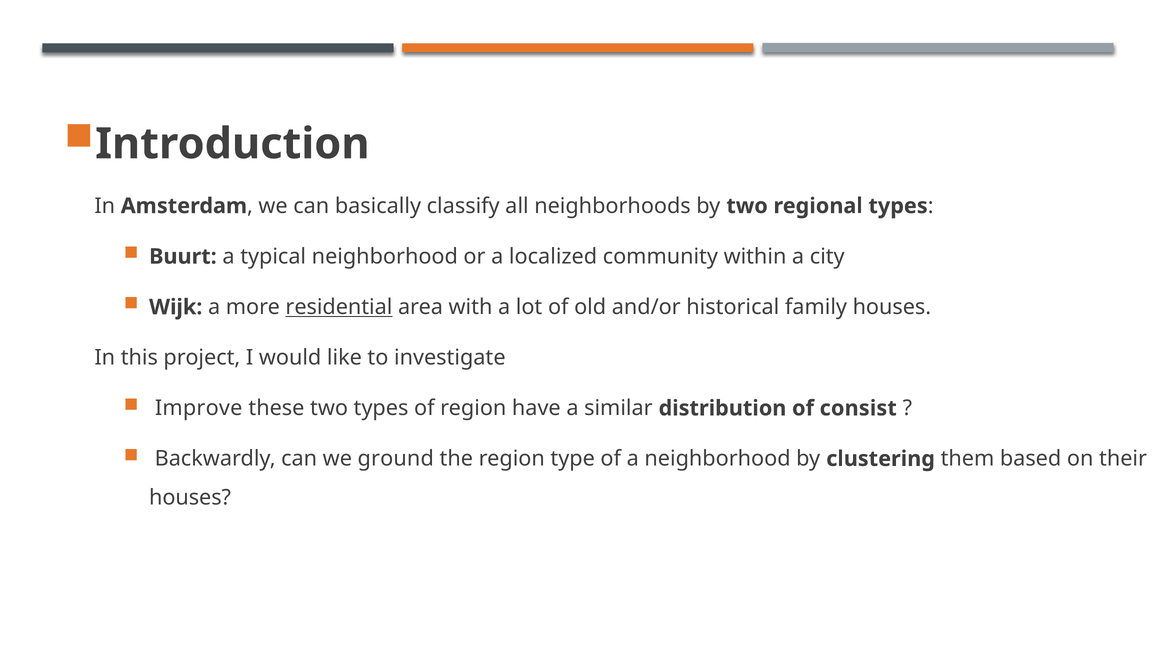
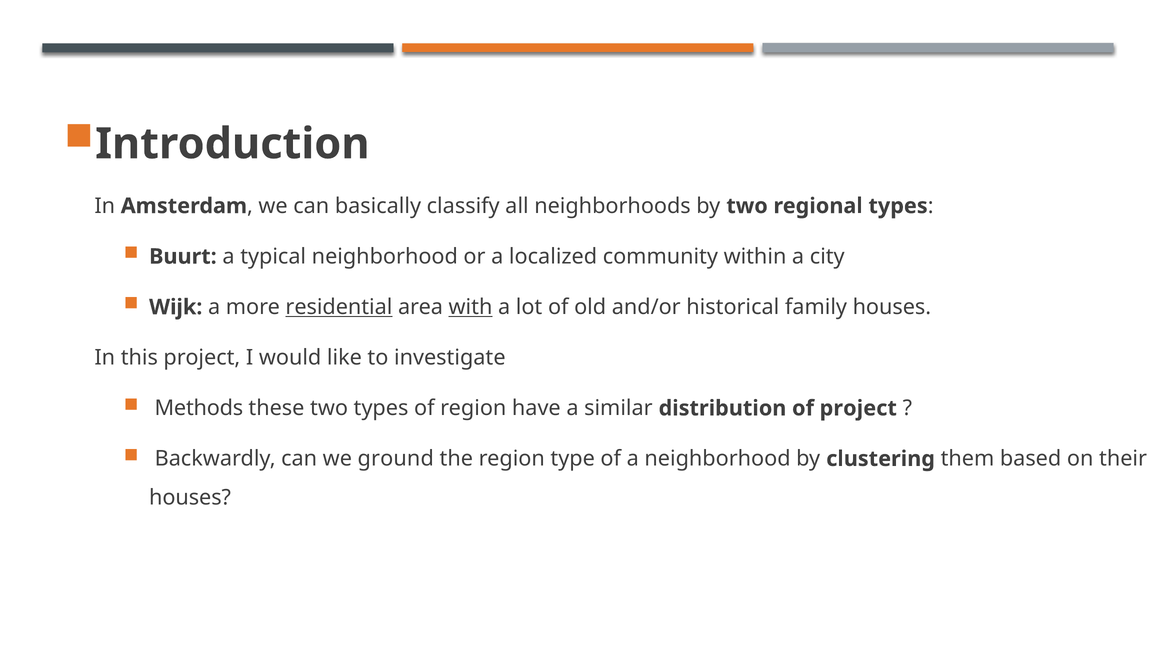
with underline: none -> present
Improve: Improve -> Methods
of consist: consist -> project
